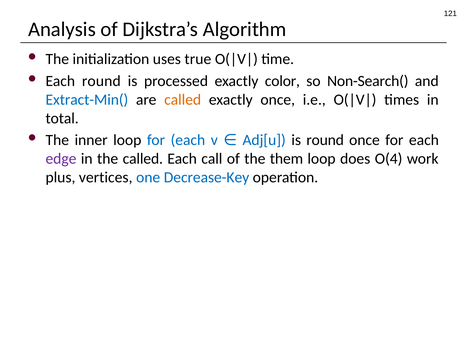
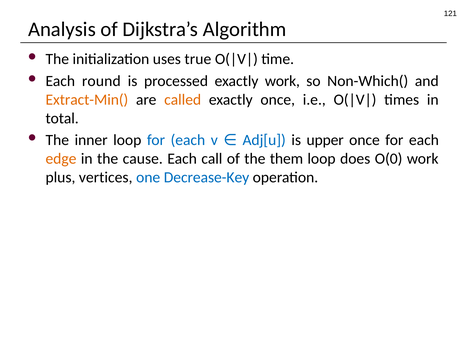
exactly color: color -> work
Non-Search(: Non-Search( -> Non-Which(
Extract-Min( colour: blue -> orange
is round: round -> upper
edge colour: purple -> orange
the called: called -> cause
O(4: O(4 -> O(0
